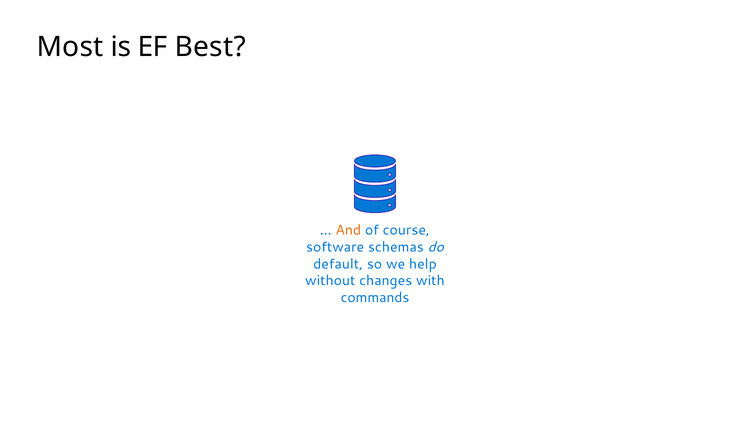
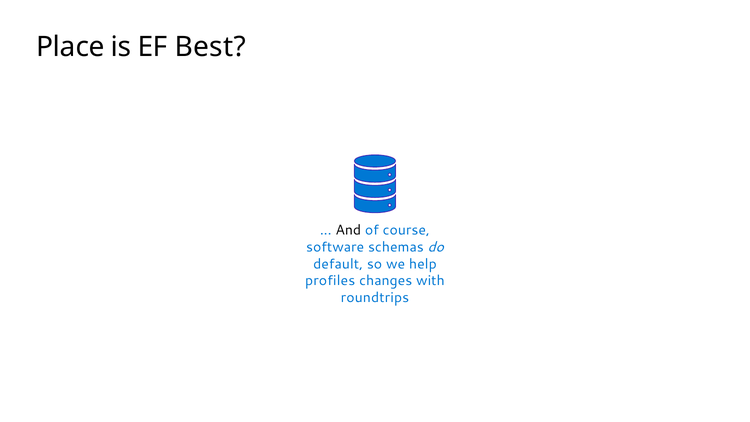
Most: Most -> Place
And colour: orange -> black
without: without -> profiles
commands: commands -> roundtrips
